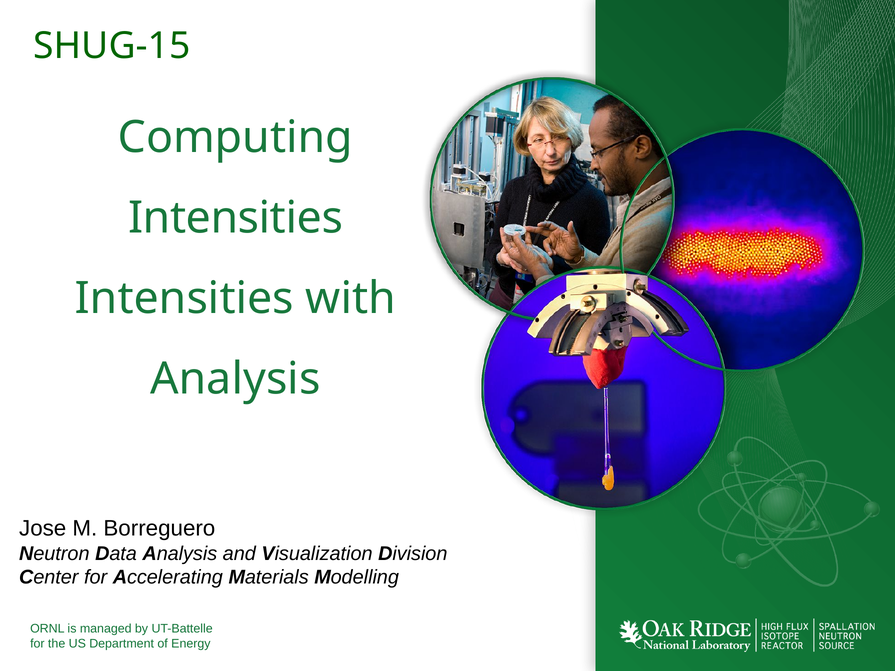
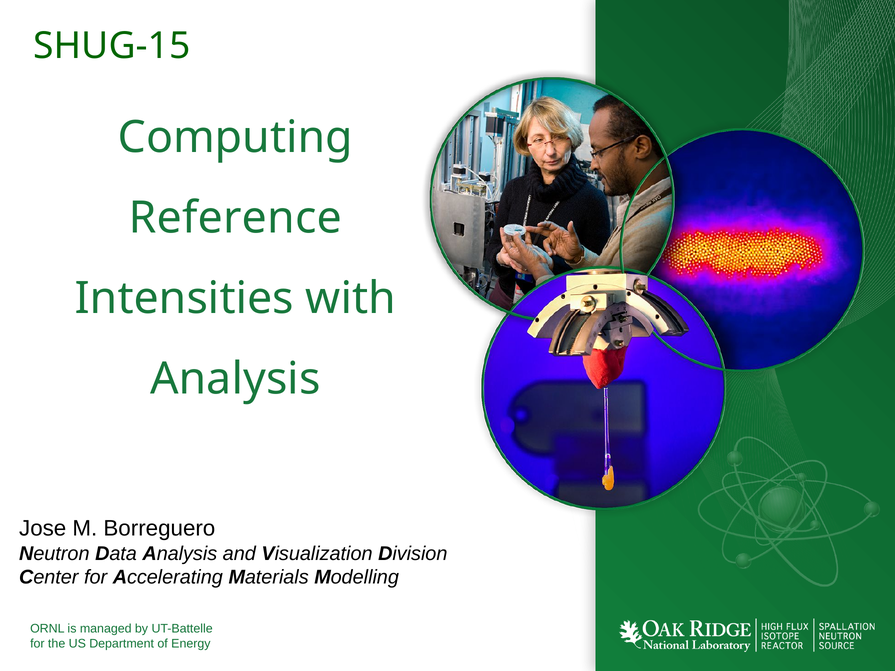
Intensities at (236, 218): Intensities -> Reference
